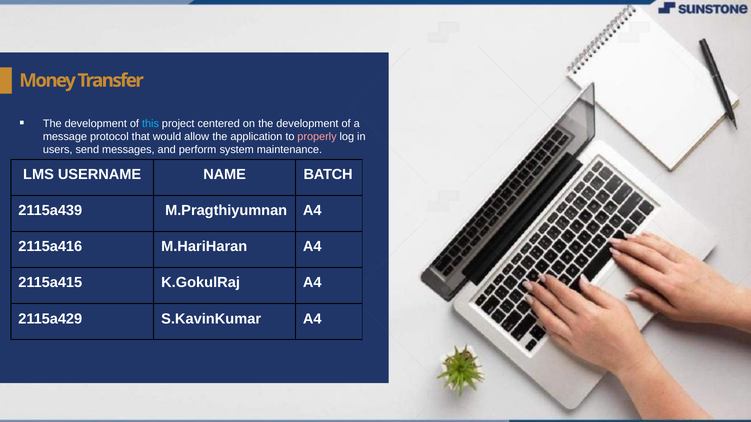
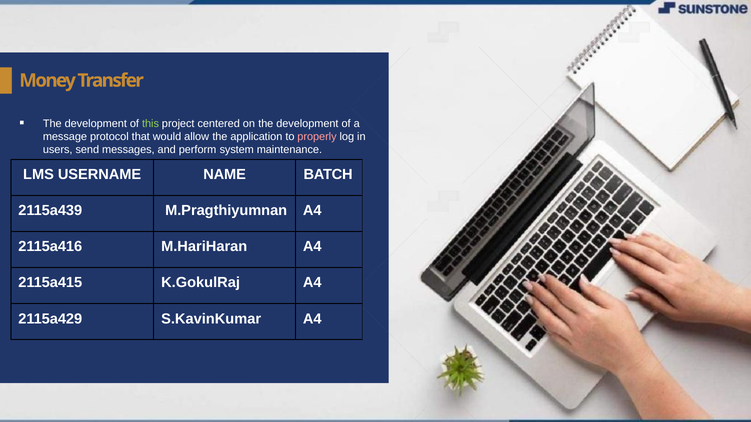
this colour: light blue -> light green
